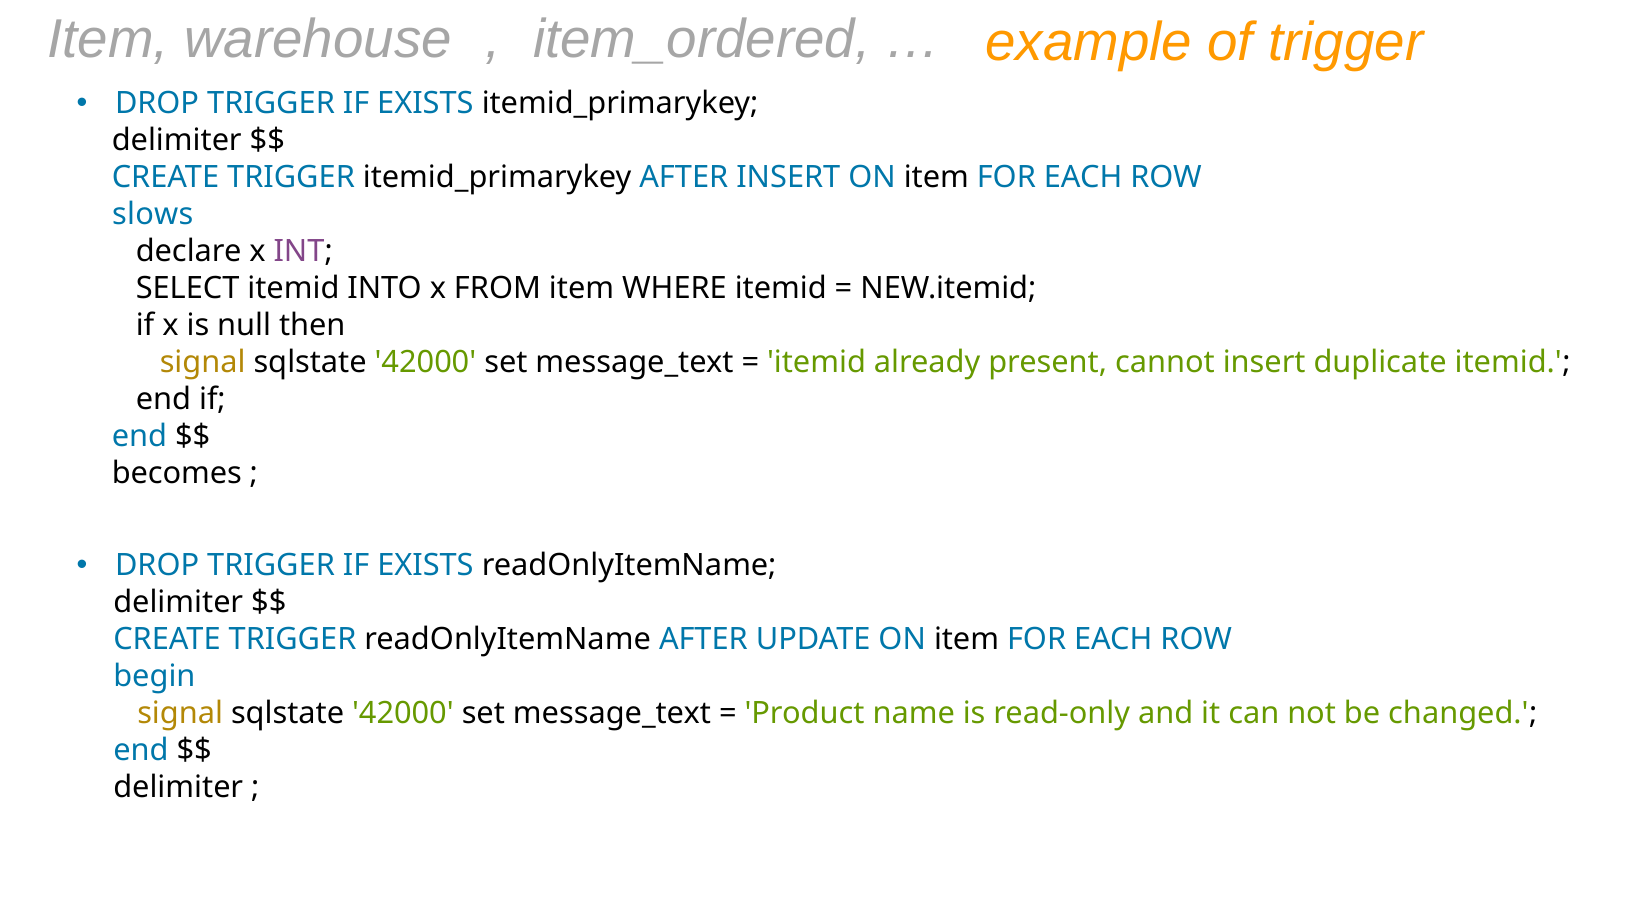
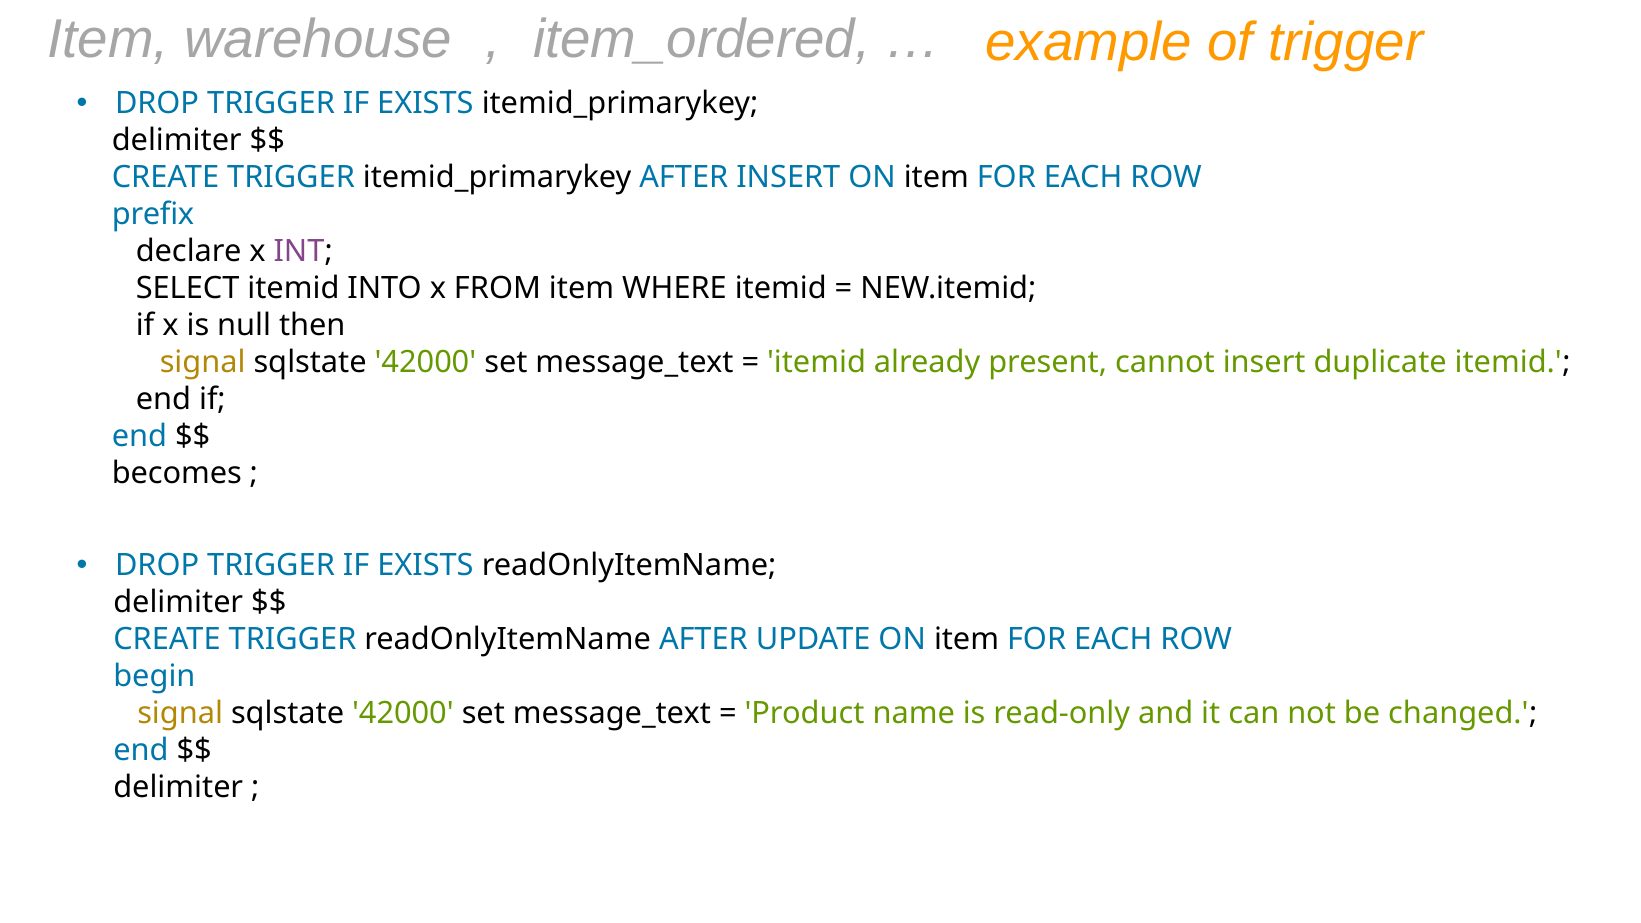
slows: slows -> prefix
